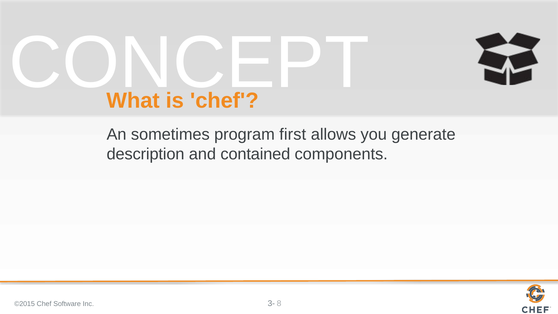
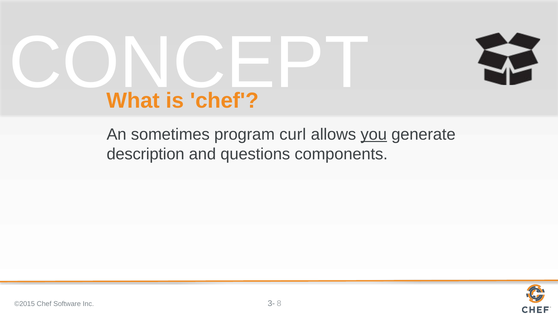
first: first -> curl
you underline: none -> present
contained: contained -> questions
